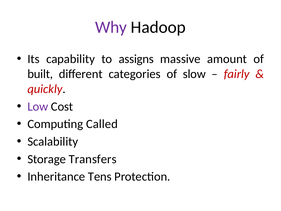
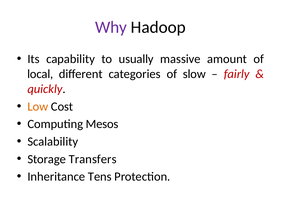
assigns: assigns -> usually
built: built -> local
Low colour: purple -> orange
Called: Called -> Mesos
